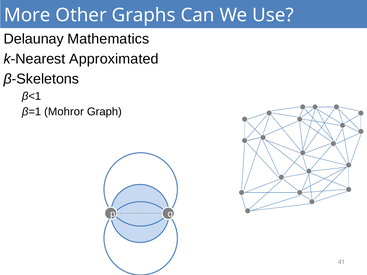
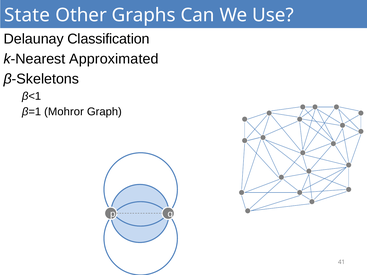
More: More -> State
Mathematics: Mathematics -> Classification
